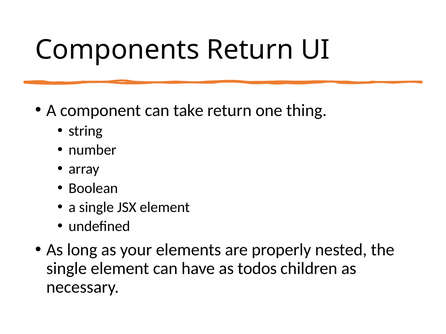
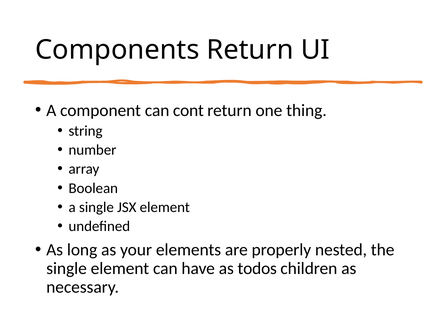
take: take -> cont
